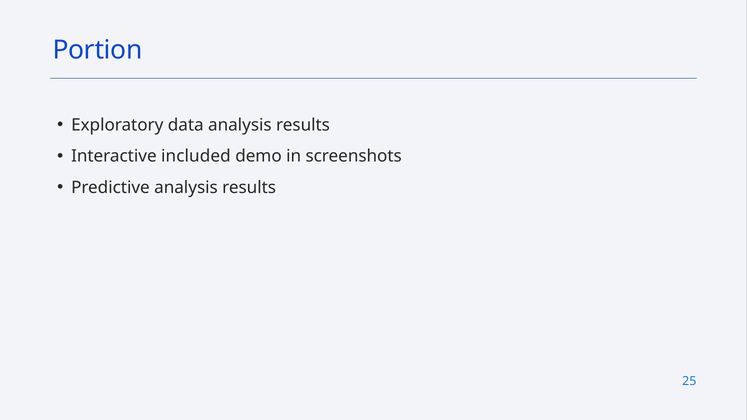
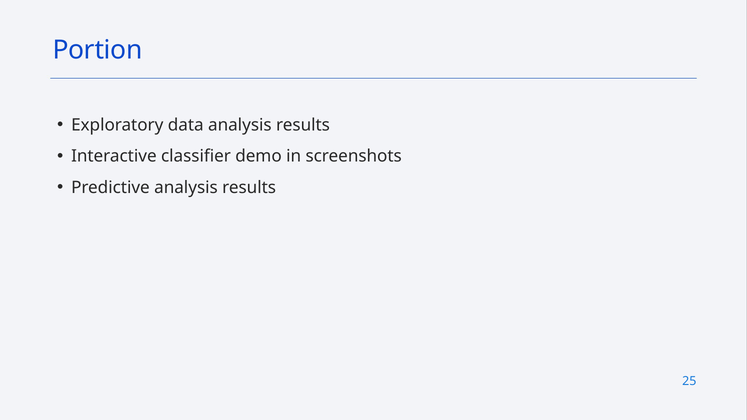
included: included -> classifier
